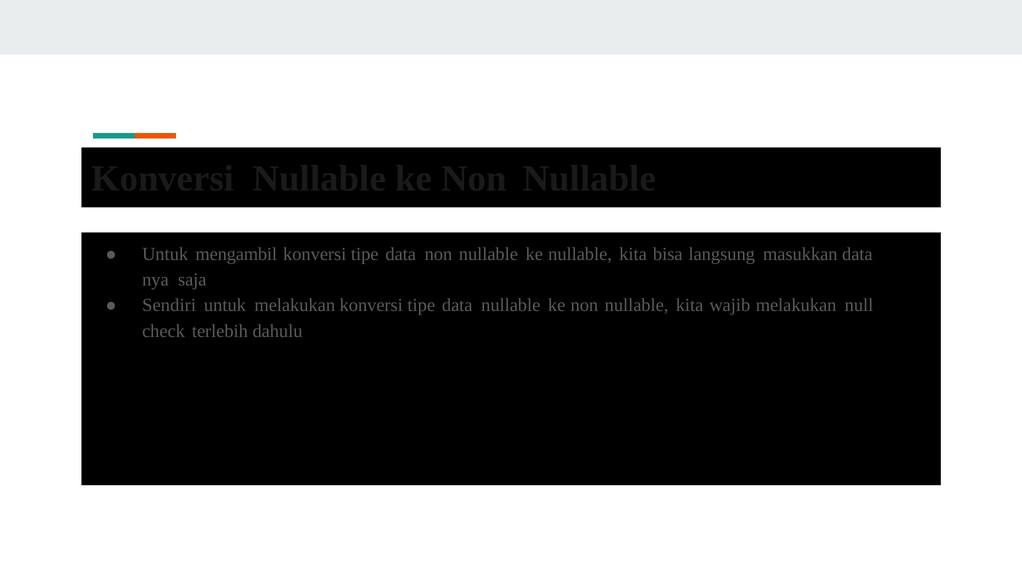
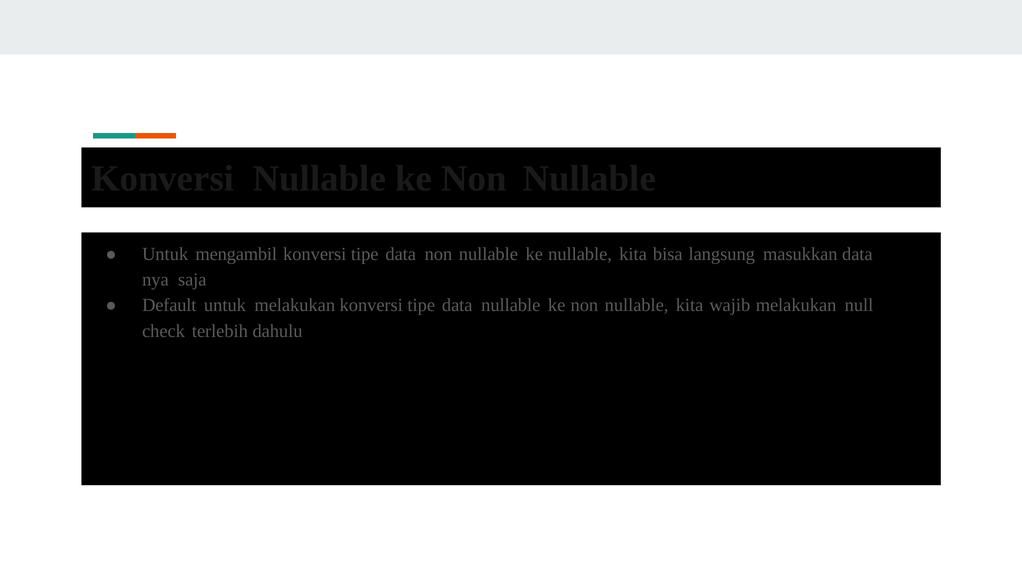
Sendiri: Sendiri -> Default
